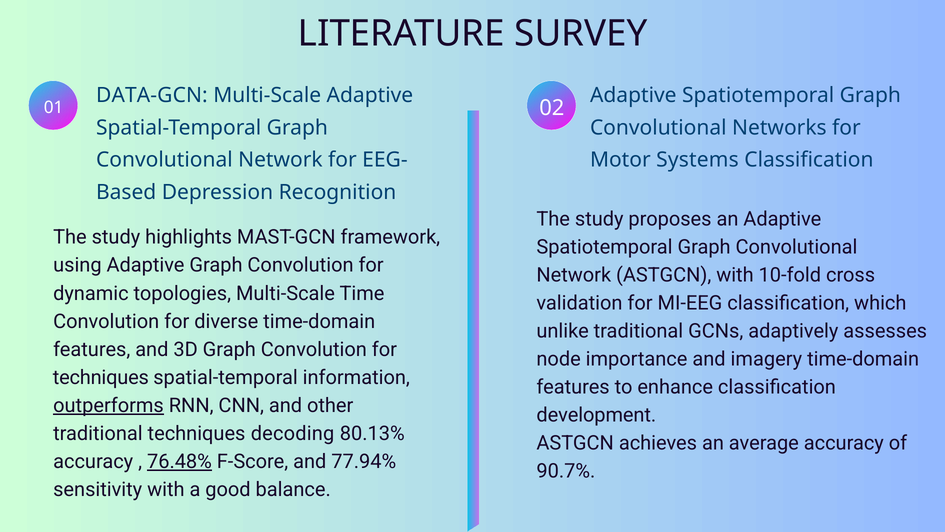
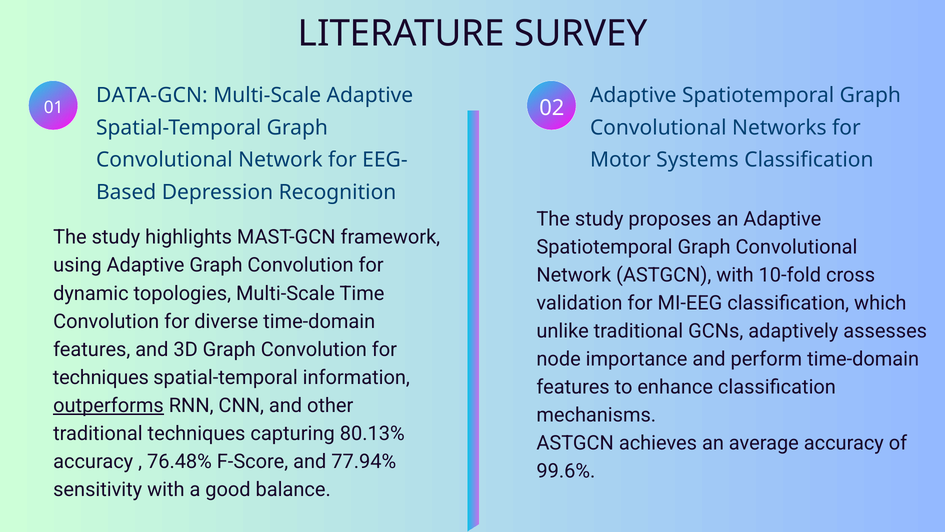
imagery: imagery -> perform
development: development -> mechanisms
decoding: decoding -> capturing
76.48% underline: present -> none
90.7%: 90.7% -> 99.6%
